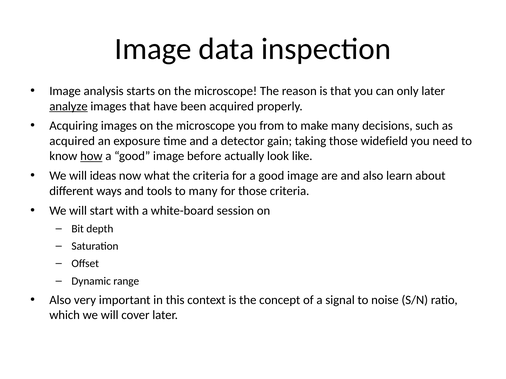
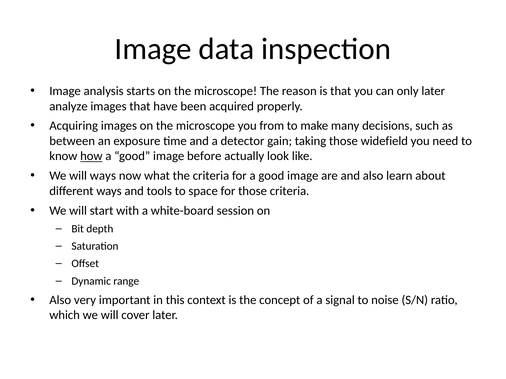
analyze underline: present -> none
acquired at (72, 141): acquired -> between
will ideas: ideas -> ways
to many: many -> space
